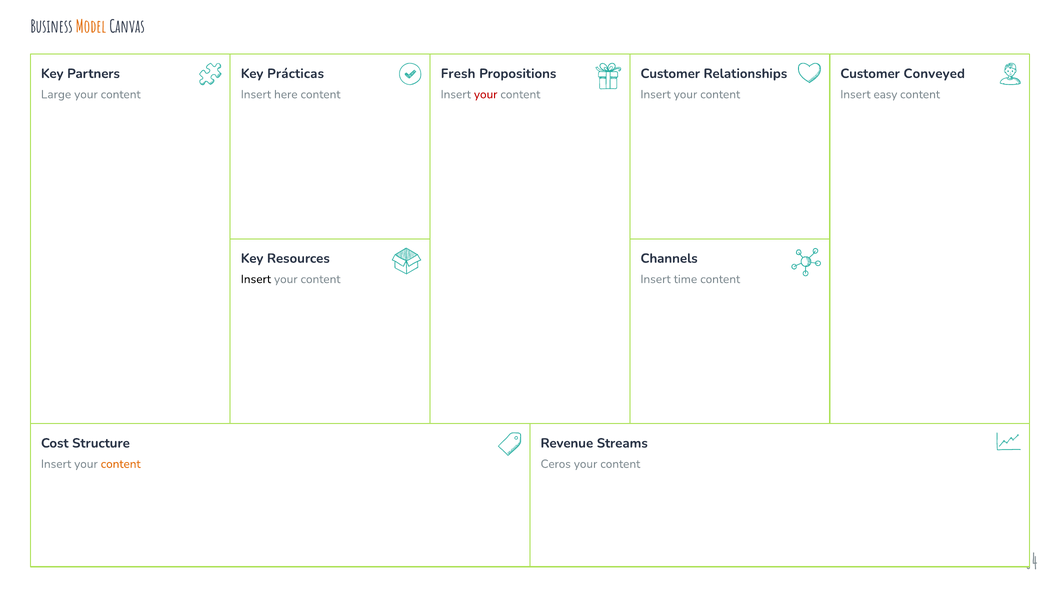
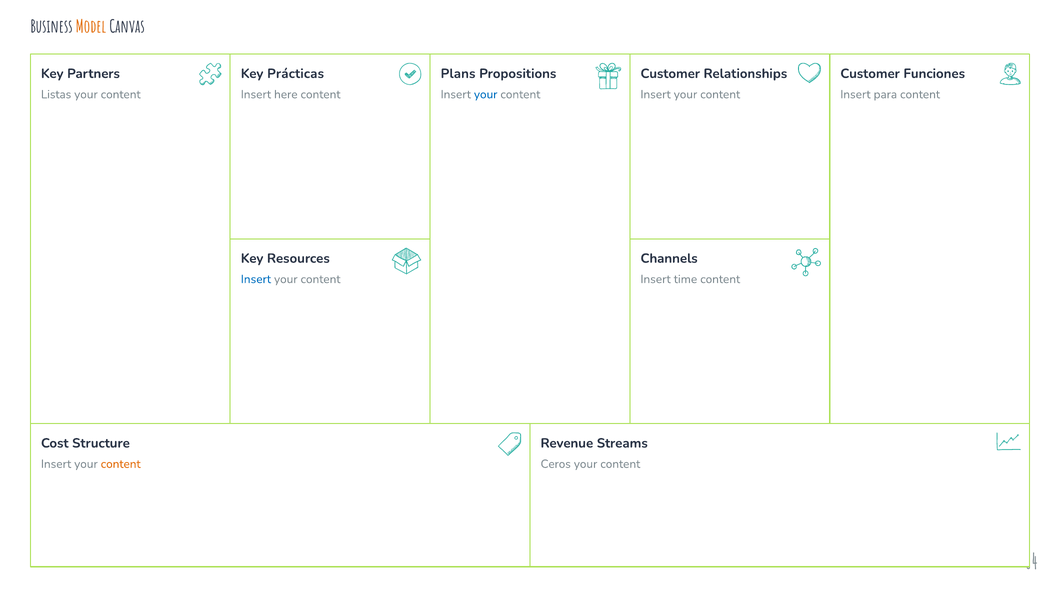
Fresh: Fresh -> Plans
Conveyed: Conveyed -> Funciones
Large: Large -> Listas
your at (486, 94) colour: red -> blue
easy: easy -> para
Insert at (256, 279) colour: black -> blue
